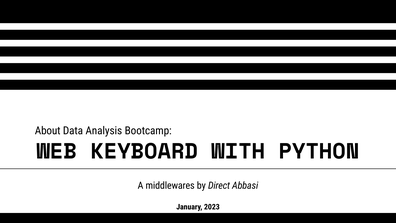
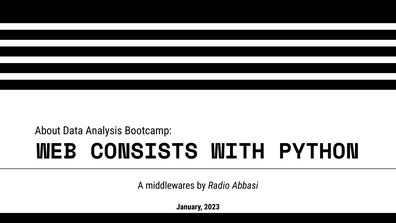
KEYBOARD: KEYBOARD -> CONSISTS
Direct: Direct -> Radio
